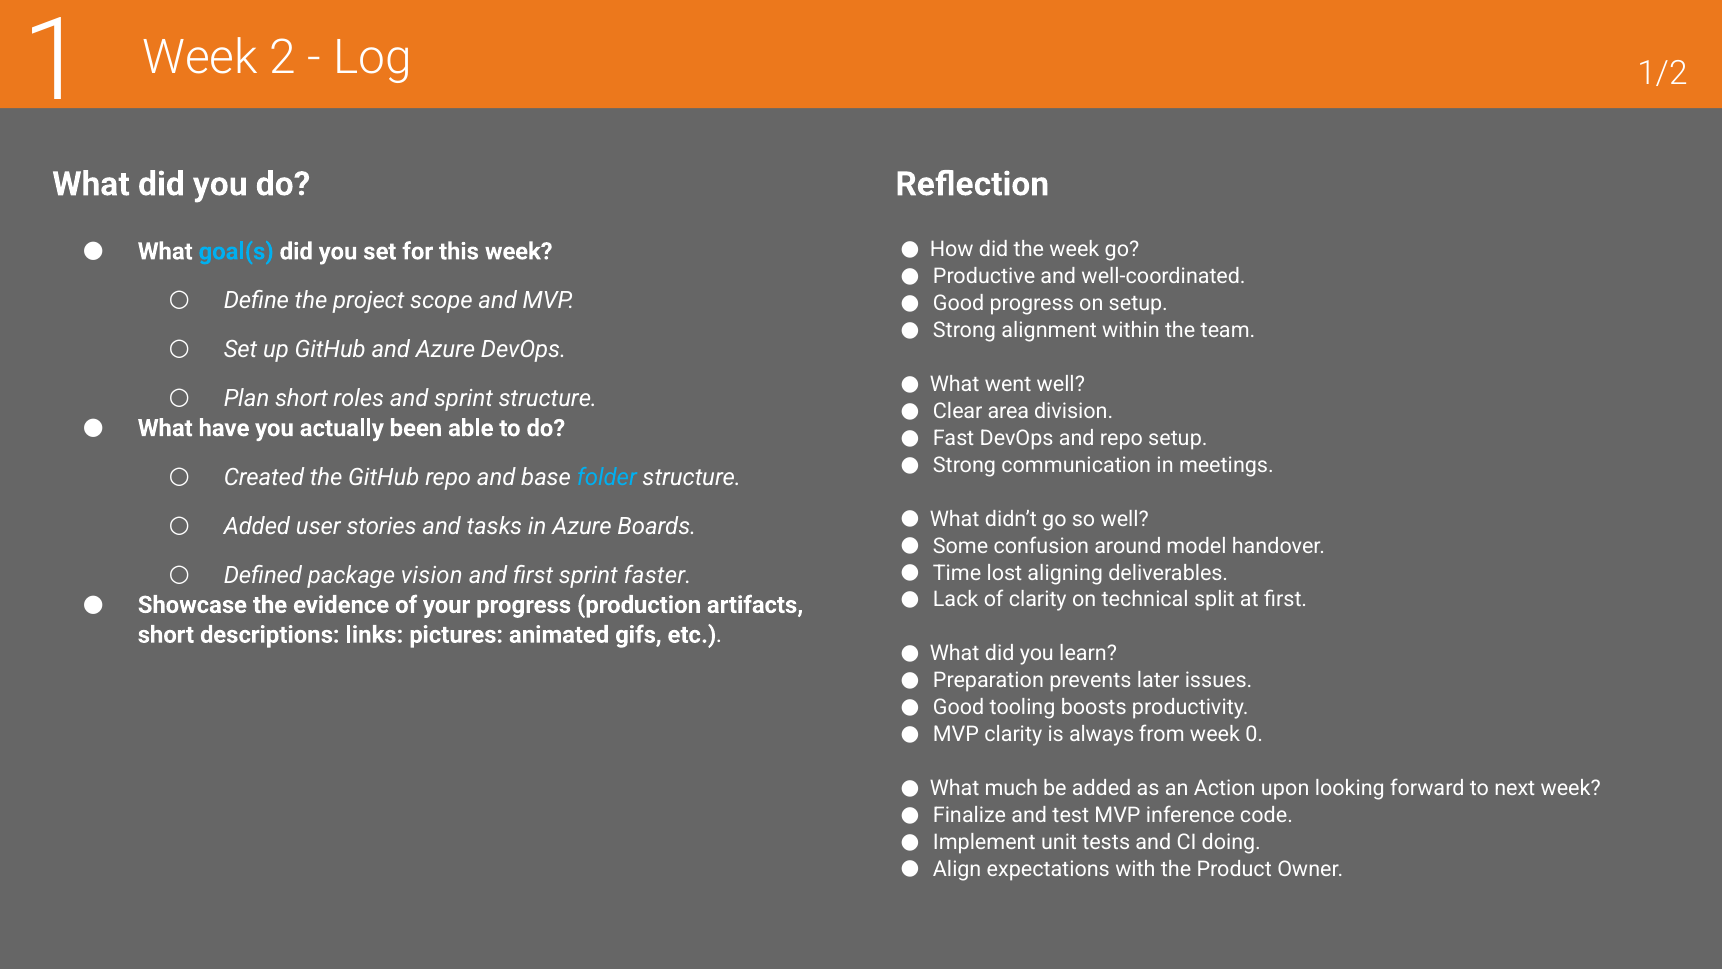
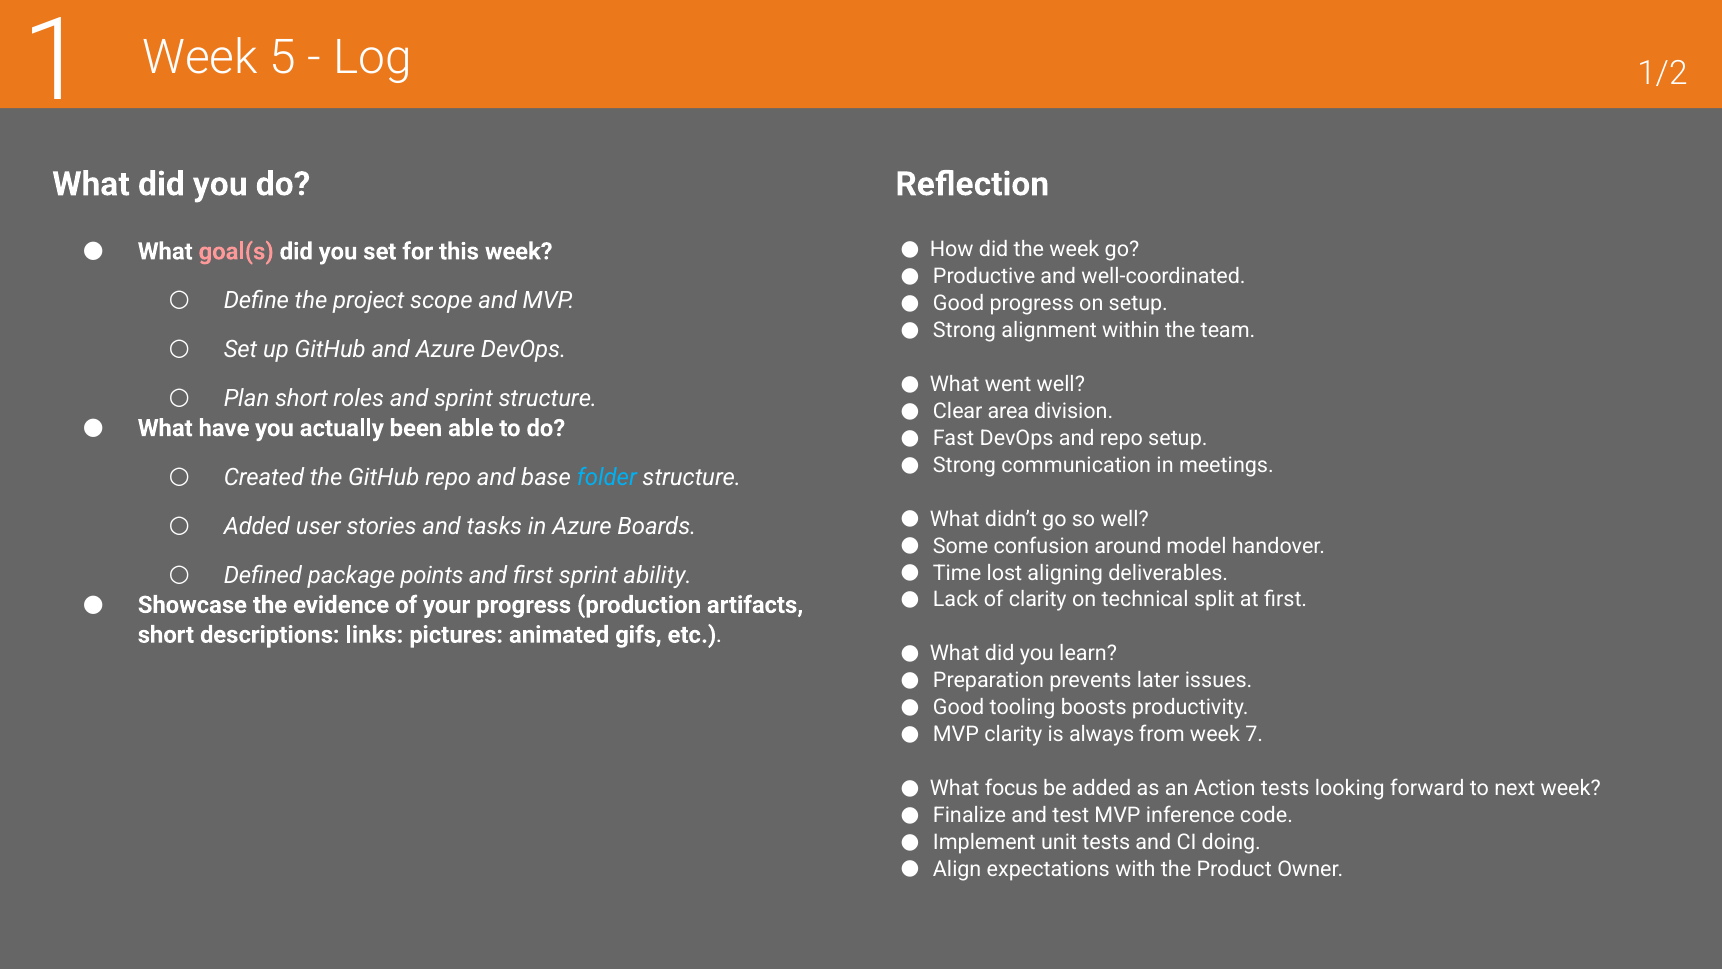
2: 2 -> 5
goal(s colour: light blue -> pink
vision: vision -> points
faster: faster -> ability
0: 0 -> 7
much: much -> focus
Action upon: upon -> tests
